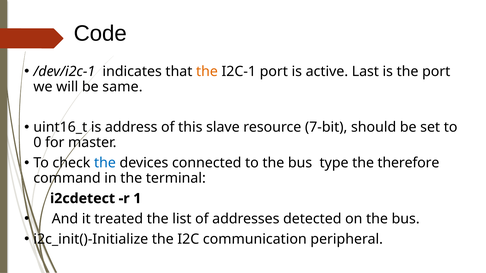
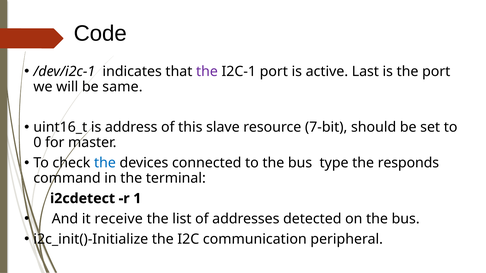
the at (207, 72) colour: orange -> purple
therefore: therefore -> responds
treated: treated -> receive
